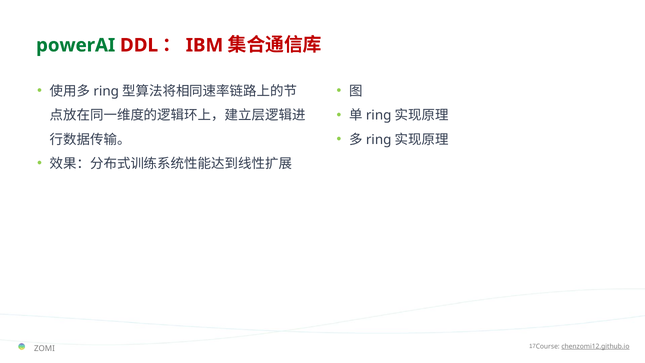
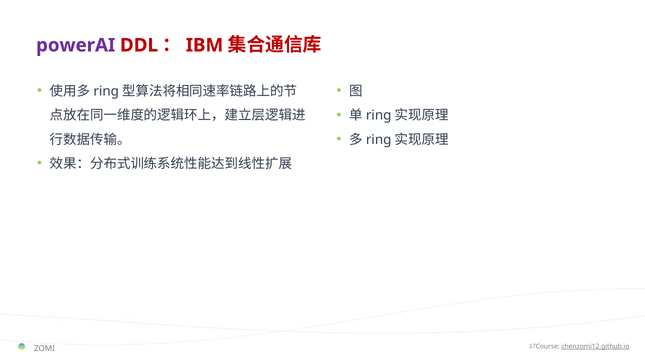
powerAI colour: green -> purple
